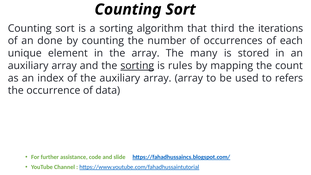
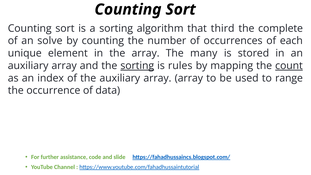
iterations: iterations -> complete
done: done -> solve
count underline: none -> present
refers: refers -> range
